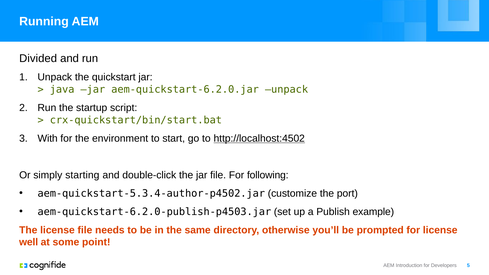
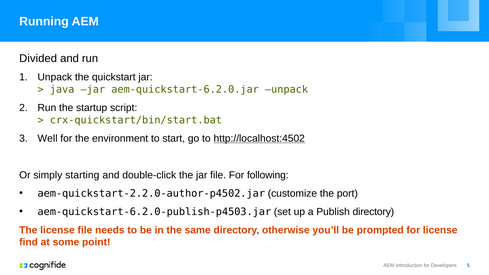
With: With -> Well
aem-quickstart-5.3.4-author-p4502.jar: aem-quickstart-5.3.4-author-p4502.jar -> aem-quickstart-2.2.0-author-p4502.jar
Publish example: example -> directory
well: well -> find
